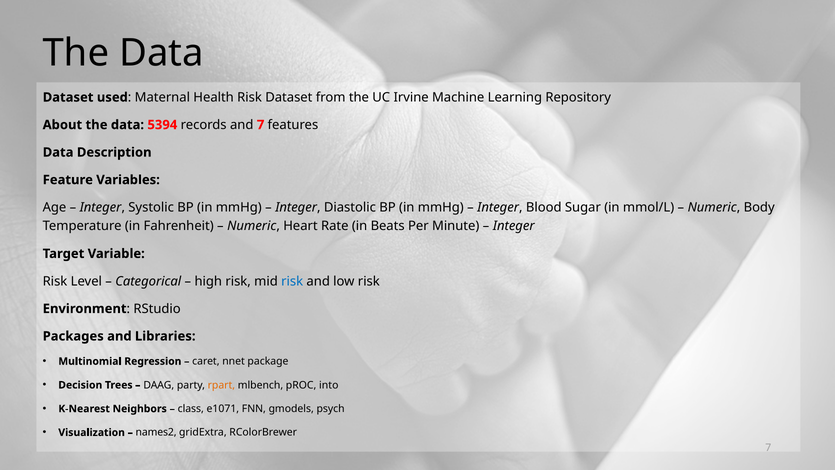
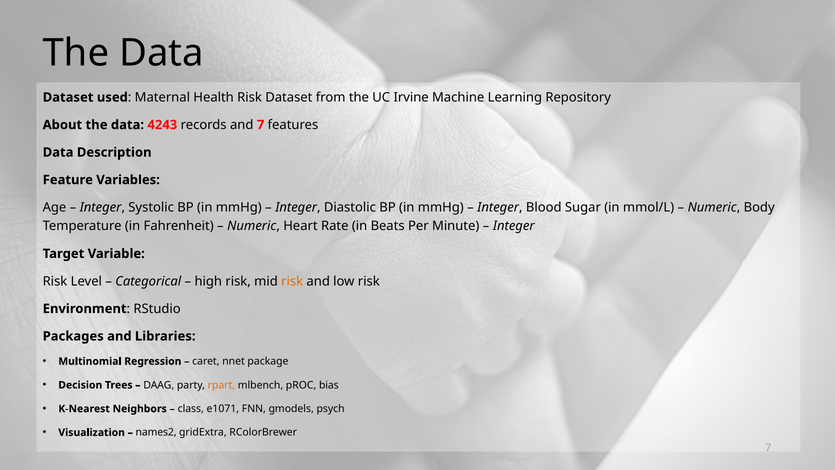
5394: 5394 -> 4243
risk at (292, 281) colour: blue -> orange
into: into -> bias
